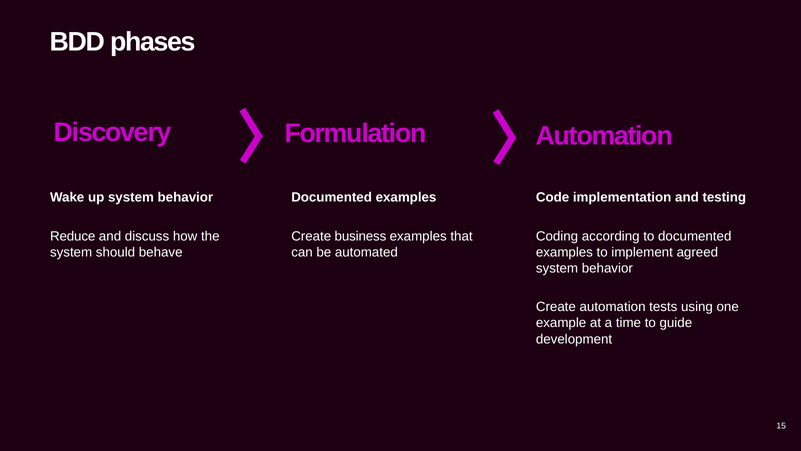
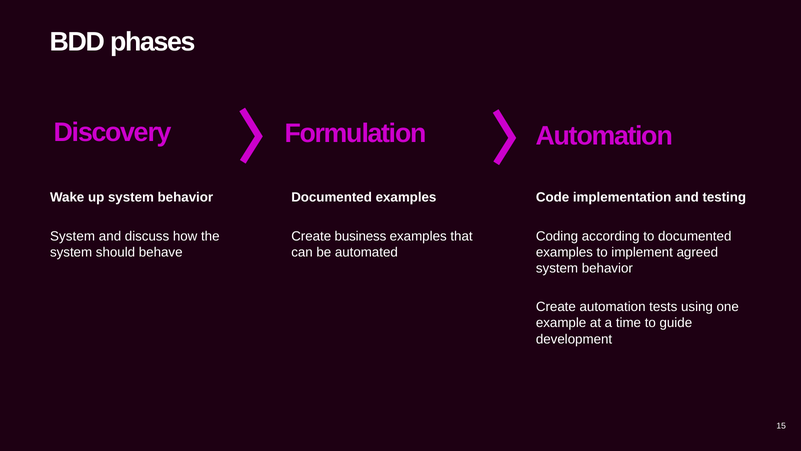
Reduce at (73, 236): Reduce -> System
